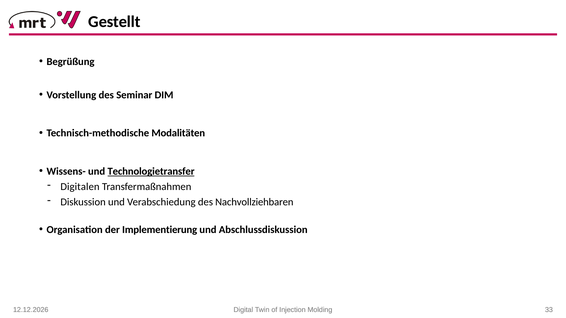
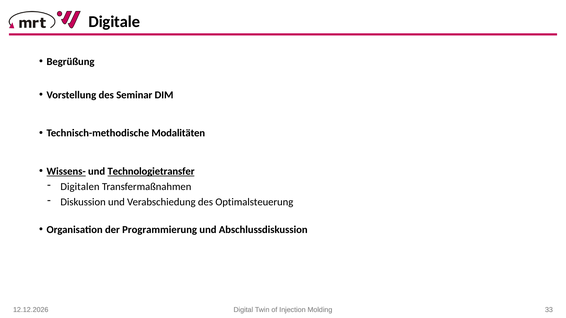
Gestellt: Gestellt -> Digitale
Wissens- underline: none -> present
Nachvollziehbaren: Nachvollziehbaren -> Optimalsteuerung
Implementierung: Implementierung -> Programmierung
